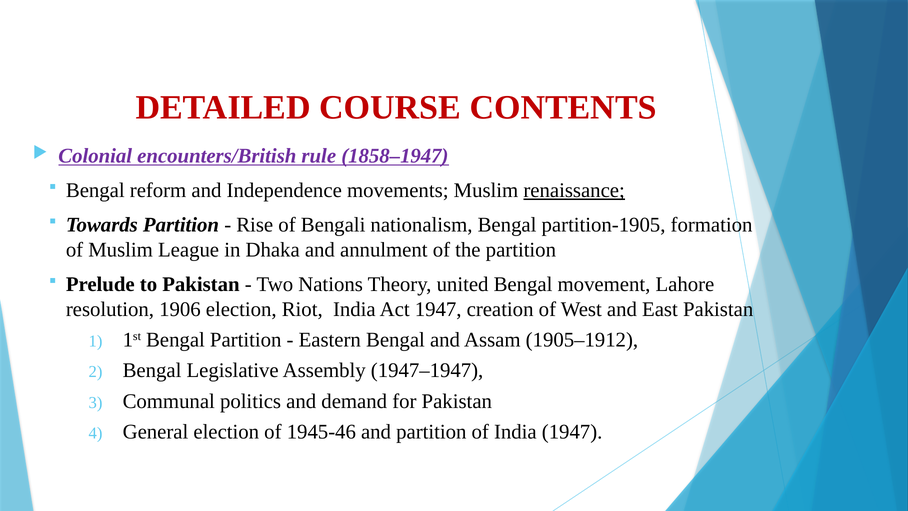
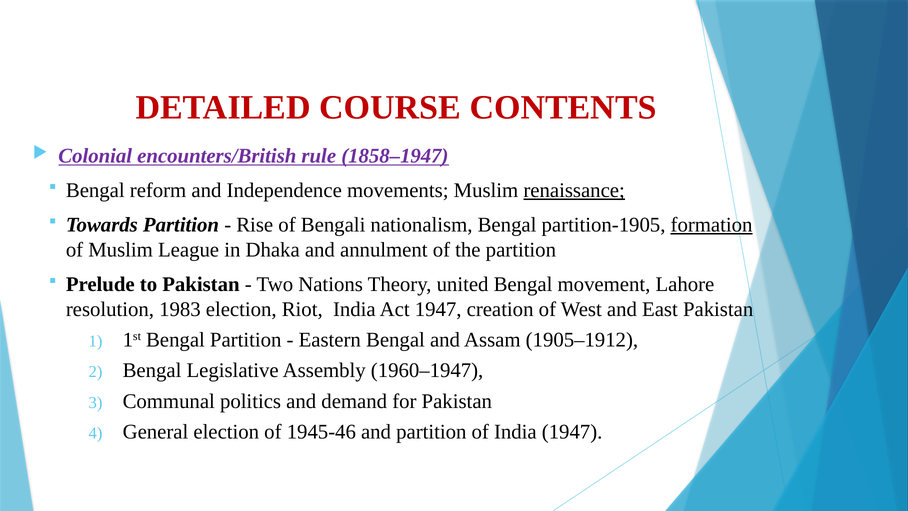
formation underline: none -> present
1906: 1906 -> 1983
1947–1947: 1947–1947 -> 1960–1947
